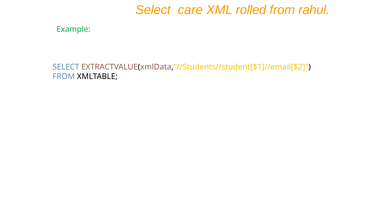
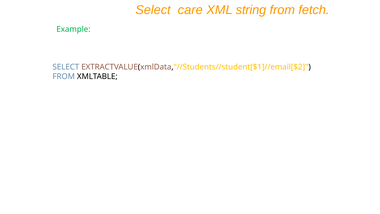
rolled: rolled -> string
rahul: rahul -> fetch
